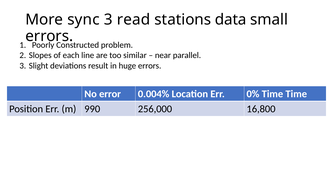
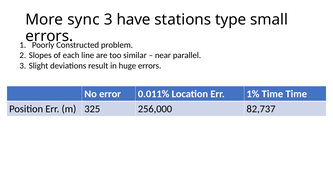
read: read -> have
data: data -> type
0.004%: 0.004% -> 0.011%
0%: 0% -> 1%
990: 990 -> 325
16,800: 16,800 -> 82,737
